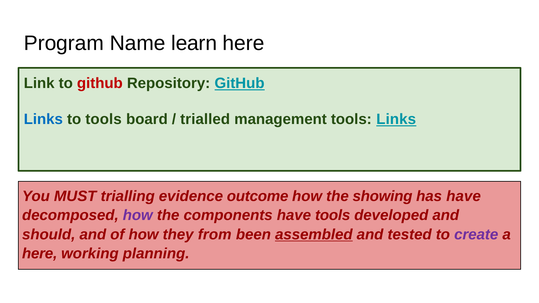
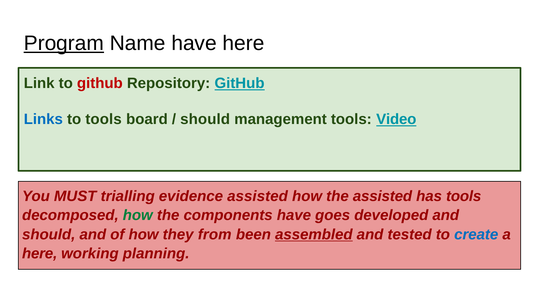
Program underline: none -> present
Name learn: learn -> have
trialled at (205, 119): trialled -> should
tools Links: Links -> Video
evidence outcome: outcome -> assisted
the showing: showing -> assisted
has have: have -> tools
how at (138, 215) colour: purple -> green
have tools: tools -> goes
create colour: purple -> blue
